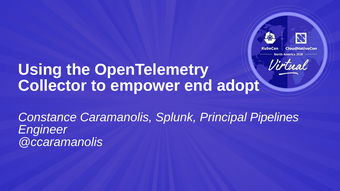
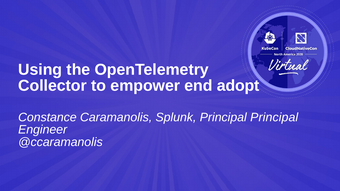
Principal Pipelines: Pipelines -> Principal
